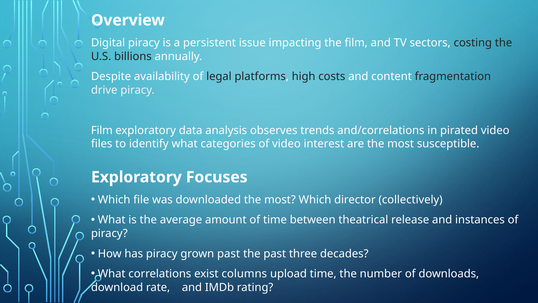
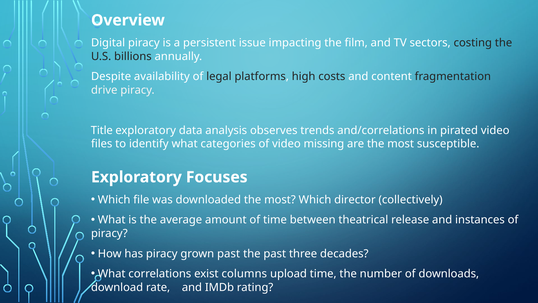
Film at (102, 130): Film -> Title
interest: interest -> missing
